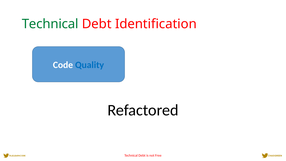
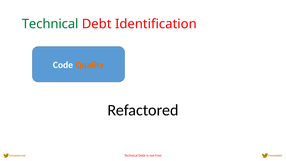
Quality colour: blue -> orange
